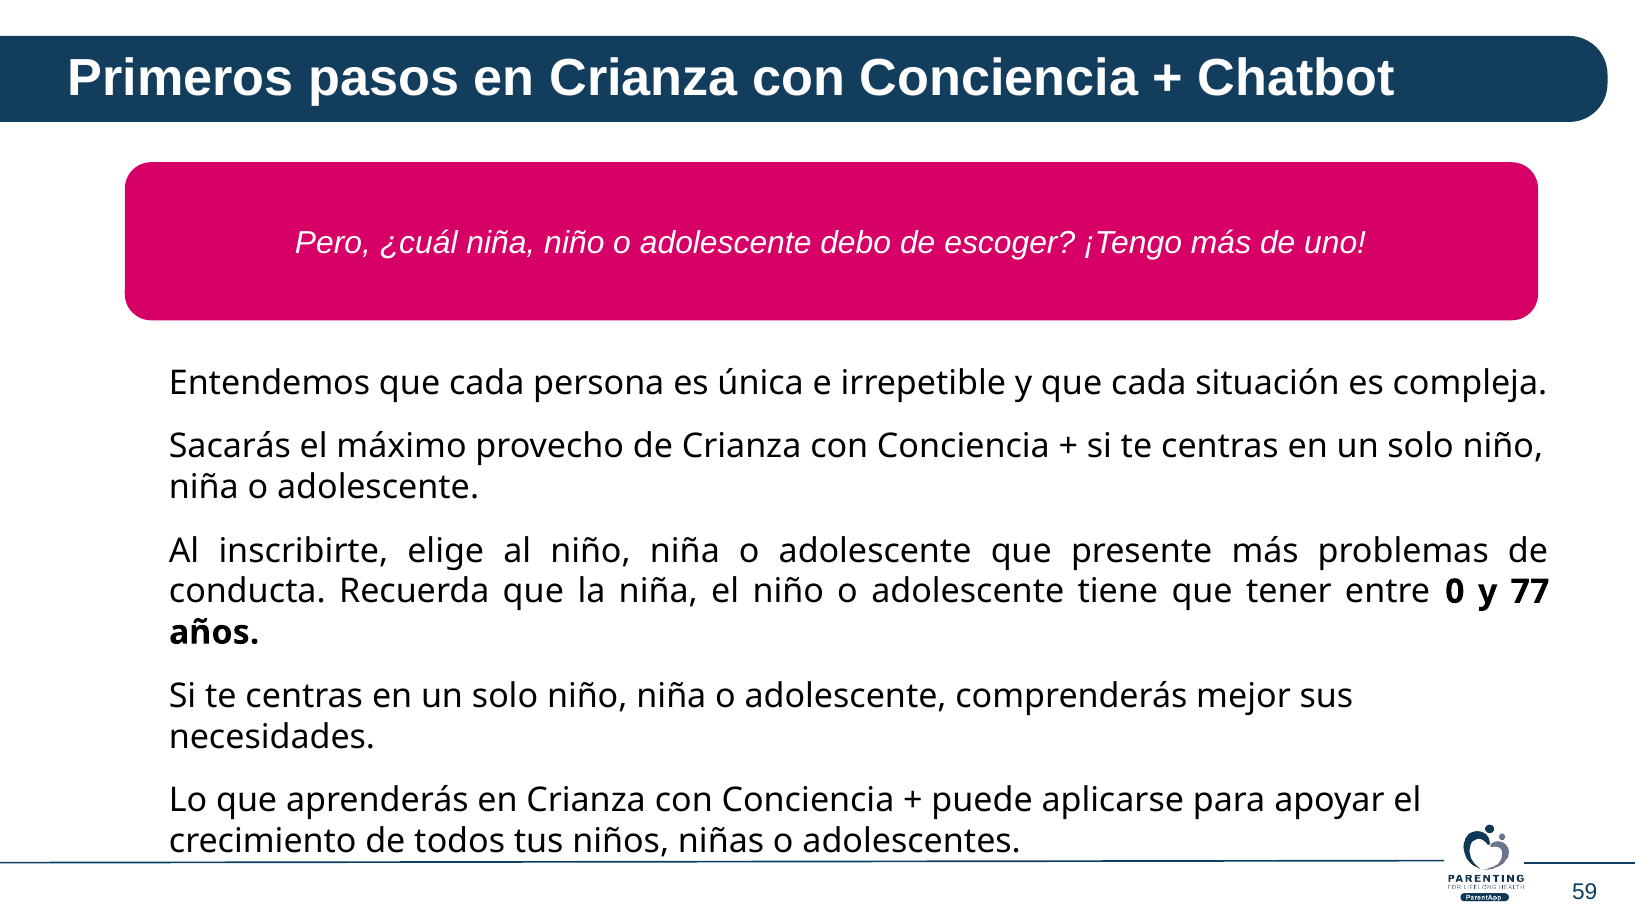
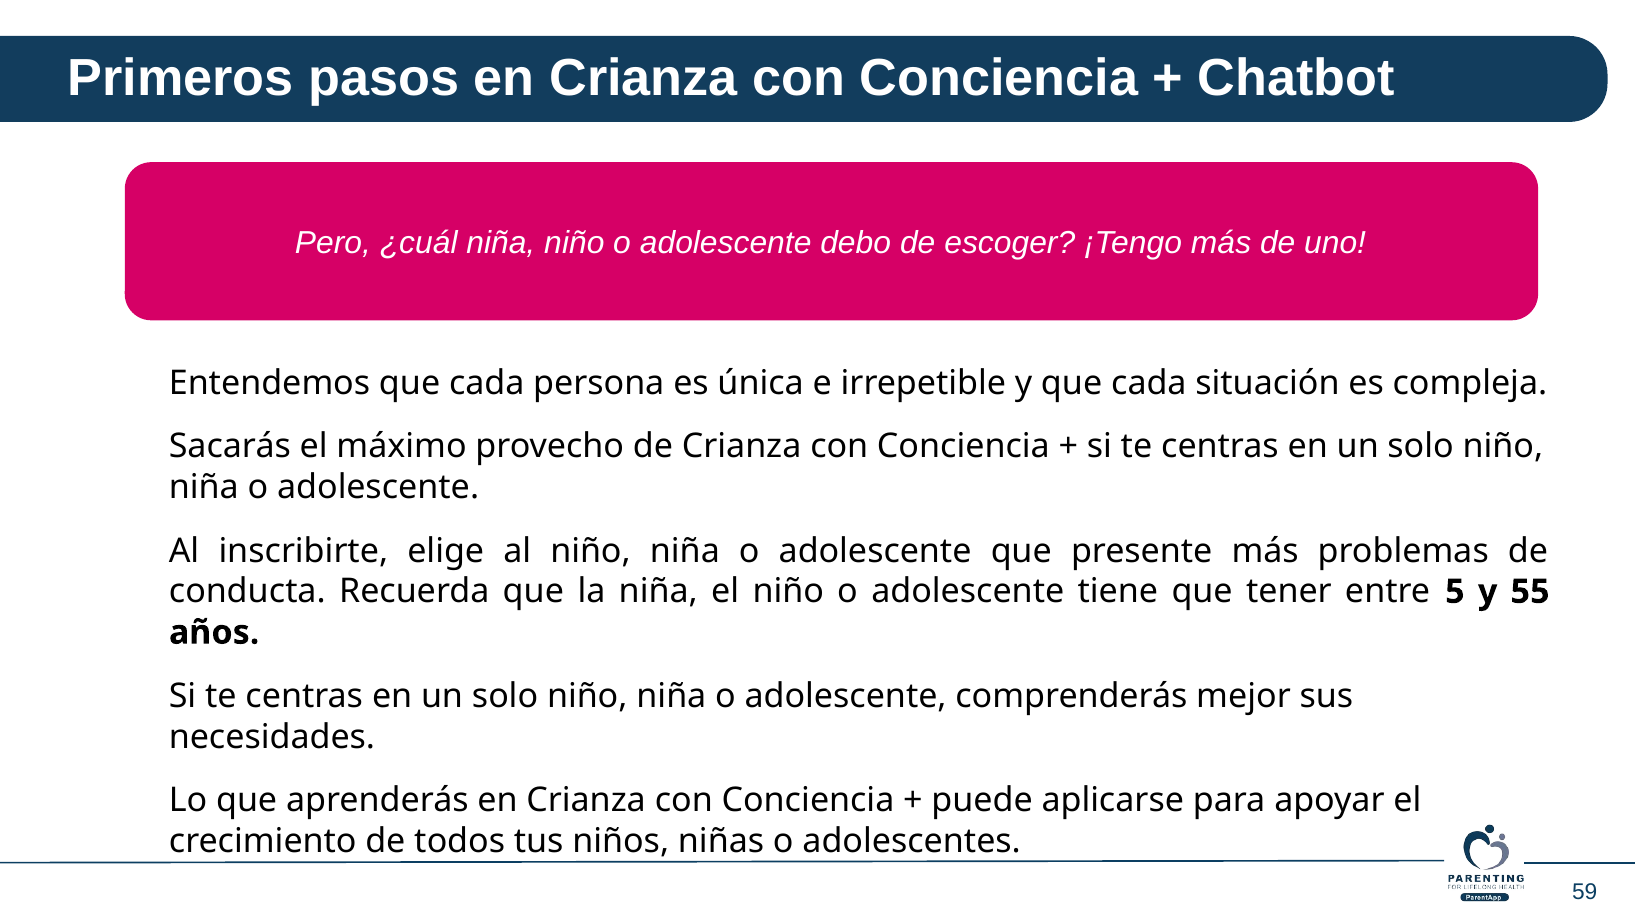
0: 0 -> 5
77: 77 -> 55
